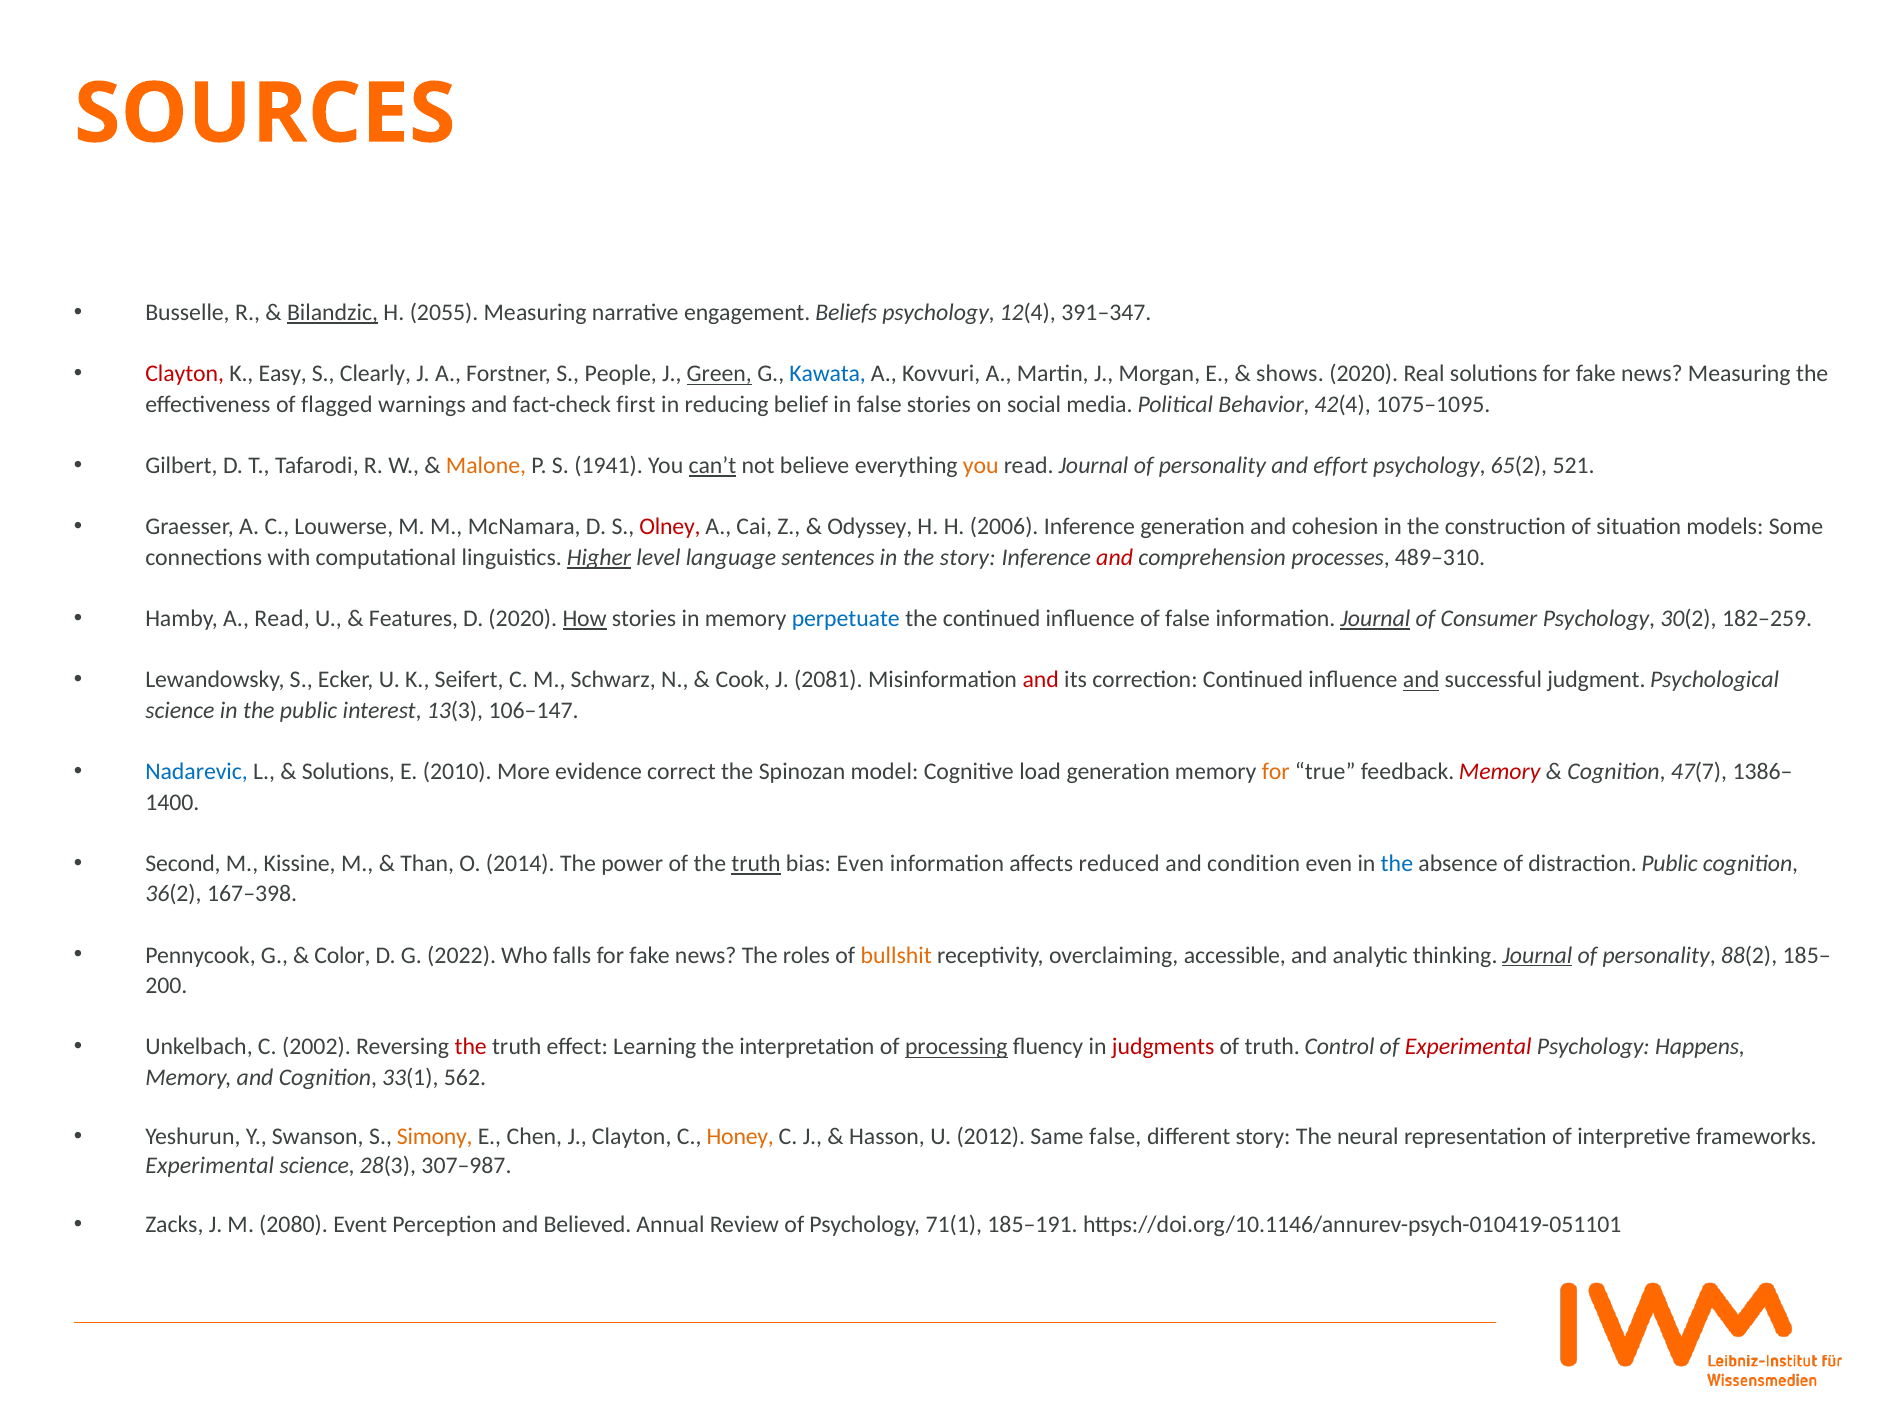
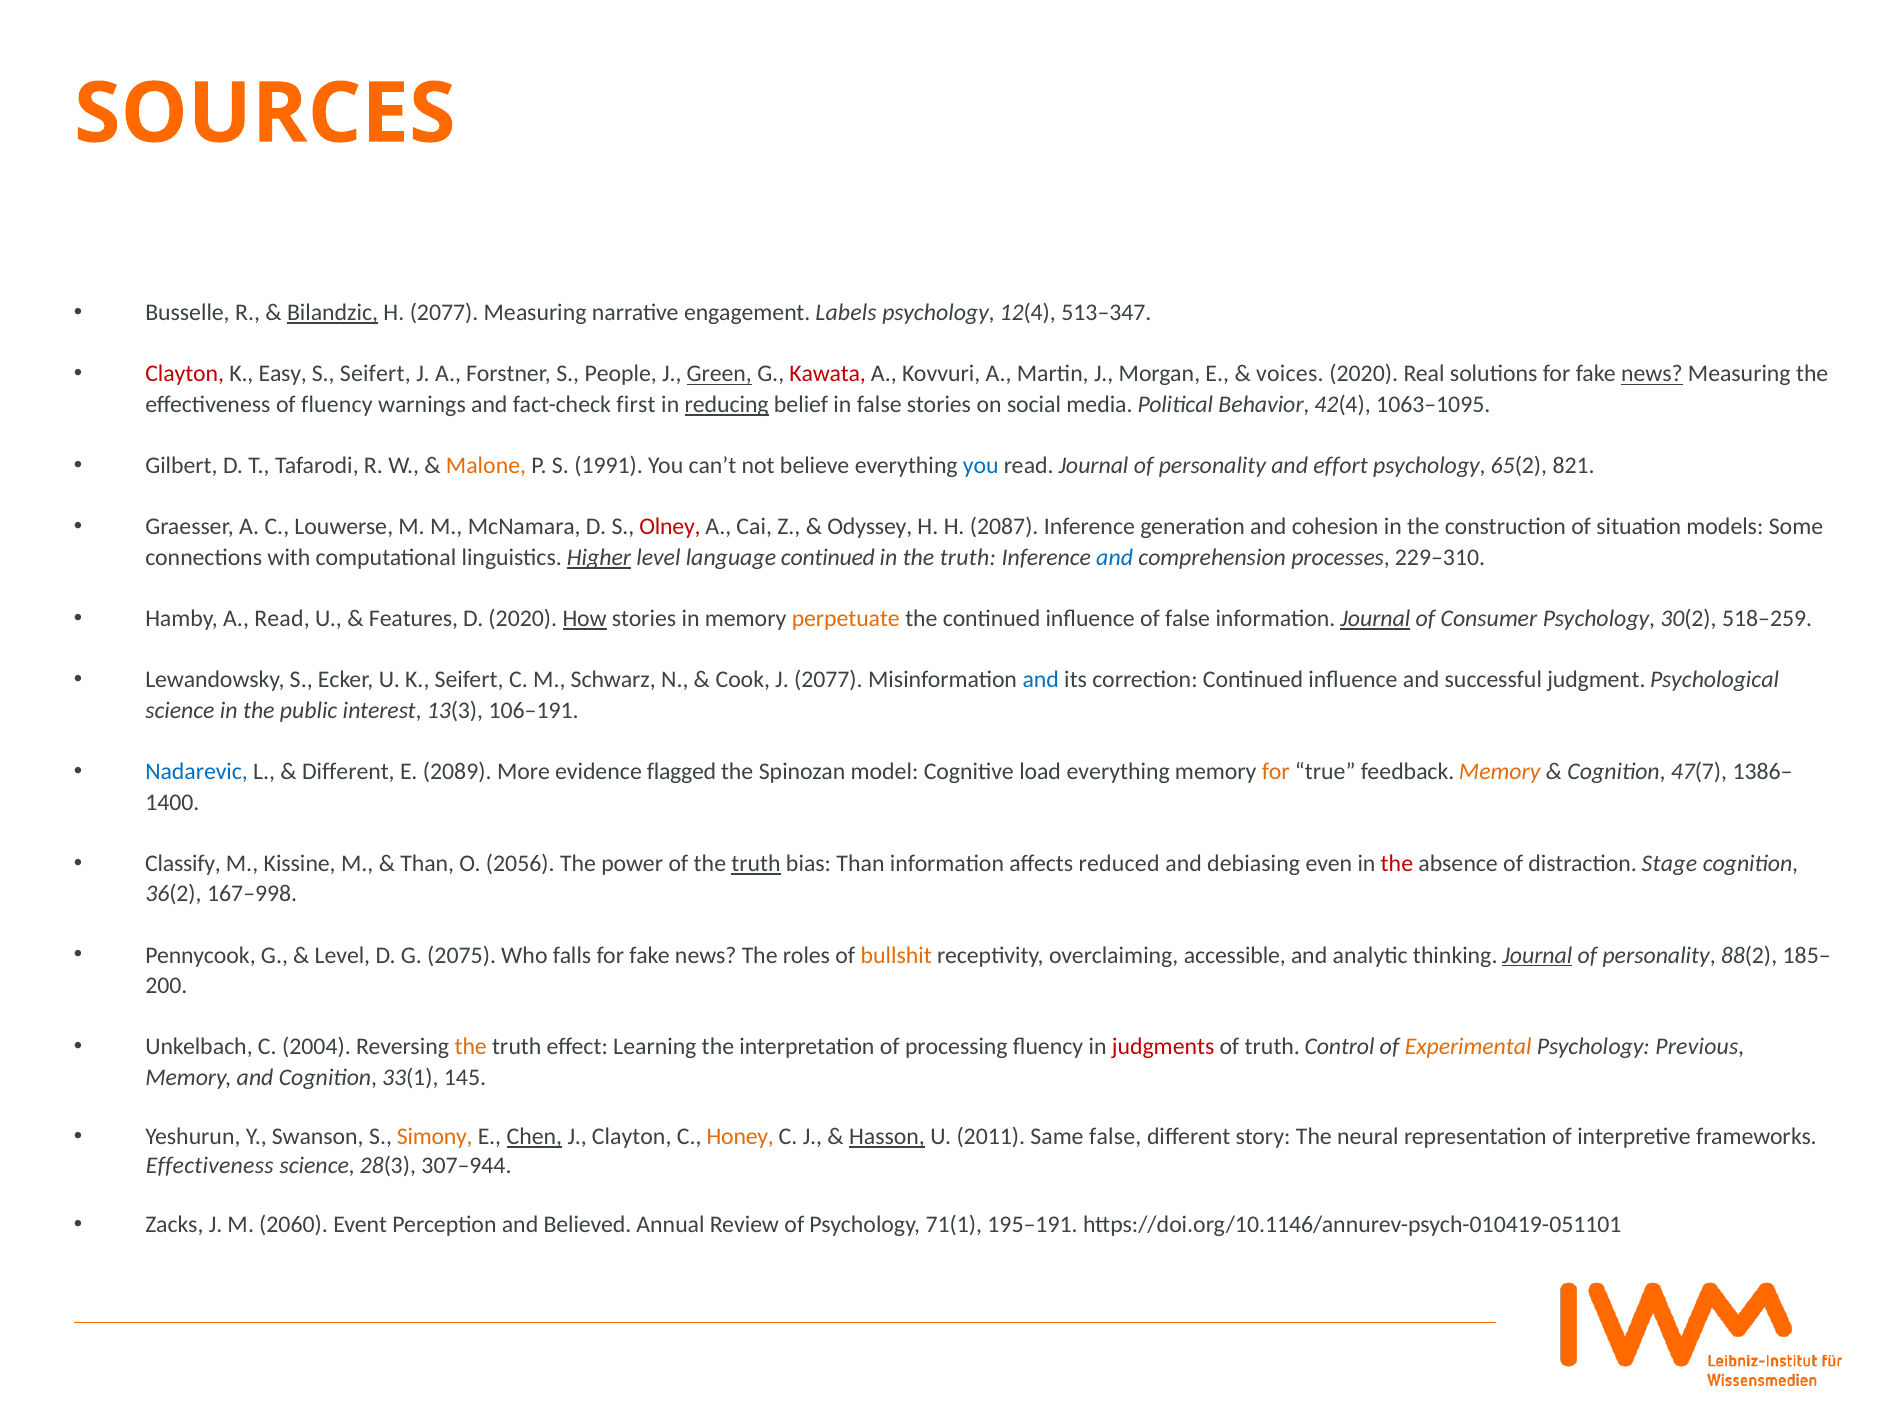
H 2055: 2055 -> 2077
Beliefs: Beliefs -> Labels
391–347: 391–347 -> 513–347
S Clearly: Clearly -> Seifert
Kawata colour: blue -> red
shows: shows -> voices
news at (1652, 374) underline: none -> present
of flagged: flagged -> fluency
reducing underline: none -> present
1075–1095: 1075–1095 -> 1063–1095
1941: 1941 -> 1991
can’t underline: present -> none
you at (981, 466) colour: orange -> blue
521: 521 -> 821
2006: 2006 -> 2087
language sentences: sentences -> continued
in the story: story -> truth
and at (1115, 557) colour: red -> blue
489–310: 489–310 -> 229–310
perpetuate colour: blue -> orange
182–259: 182–259 -> 518–259
J 2081: 2081 -> 2077
and at (1041, 680) colour: red -> blue
and at (1421, 680) underline: present -> none
106–147: 106–147 -> 106–191
Solutions at (348, 772): Solutions -> Different
2010: 2010 -> 2089
correct: correct -> flagged
load generation: generation -> everything
Memory at (1500, 772) colour: red -> orange
Second: Second -> Classify
2014: 2014 -> 2056
bias Even: Even -> Than
condition: condition -> debiasing
the at (1397, 863) colour: blue -> red
distraction Public: Public -> Stage
167–398: 167–398 -> 167–998
Color at (343, 955): Color -> Level
2022: 2022 -> 2075
2002: 2002 -> 2004
the at (471, 1047) colour: red -> orange
processing underline: present -> none
Experimental at (1468, 1047) colour: red -> orange
Happens: Happens -> Previous
562: 562 -> 145
Chen underline: none -> present
Hasson underline: none -> present
2012: 2012 -> 2011
Experimental at (210, 1165): Experimental -> Effectiveness
307–987: 307–987 -> 307–944
2080: 2080 -> 2060
185–191: 185–191 -> 195–191
